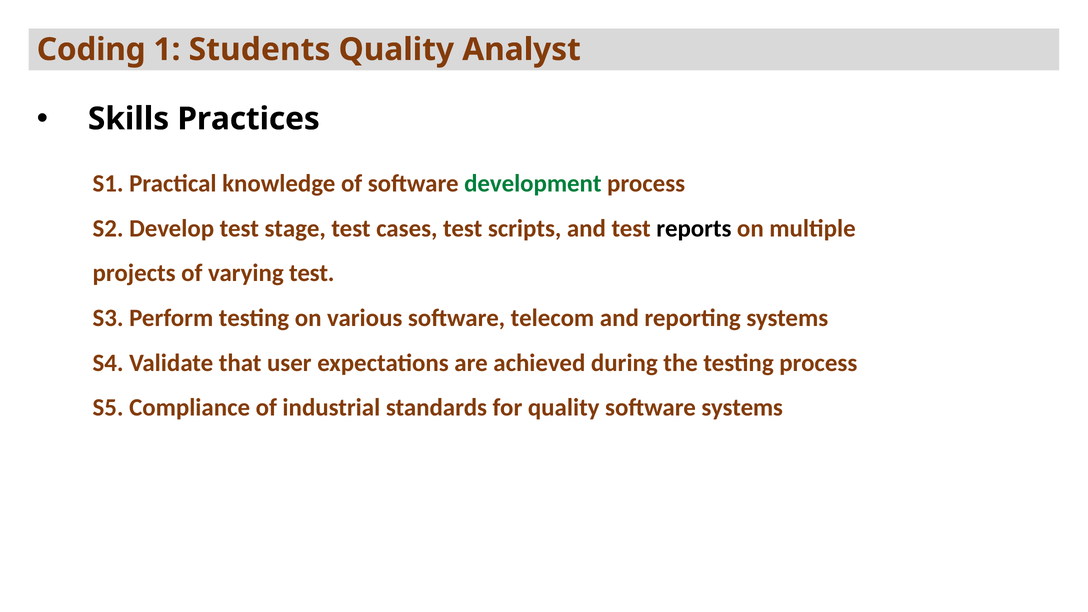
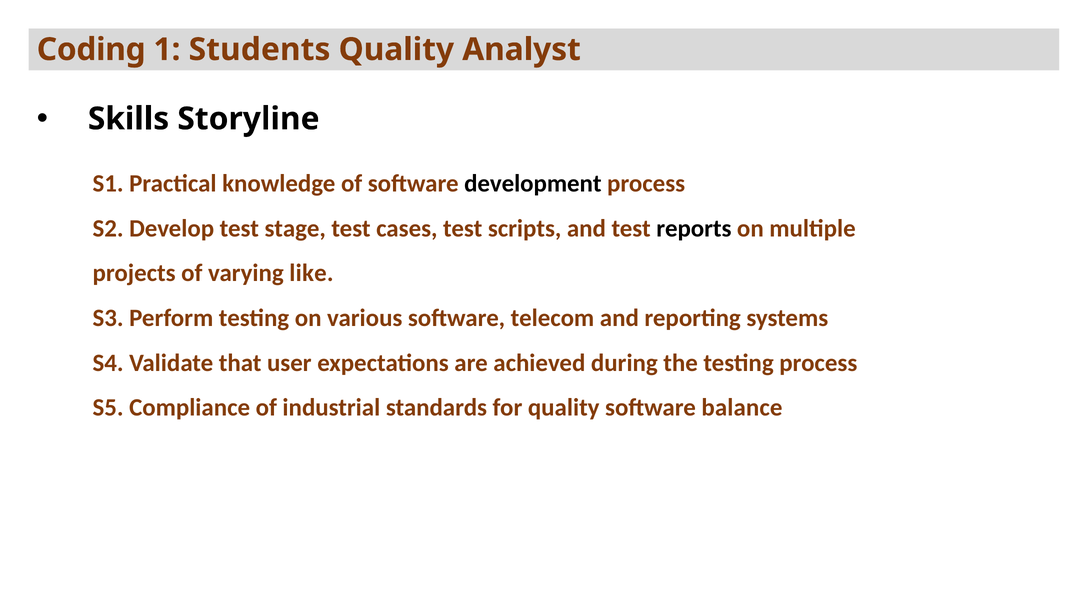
Practices: Practices -> Storyline
development colour: green -> black
varying test: test -> like
software systems: systems -> balance
